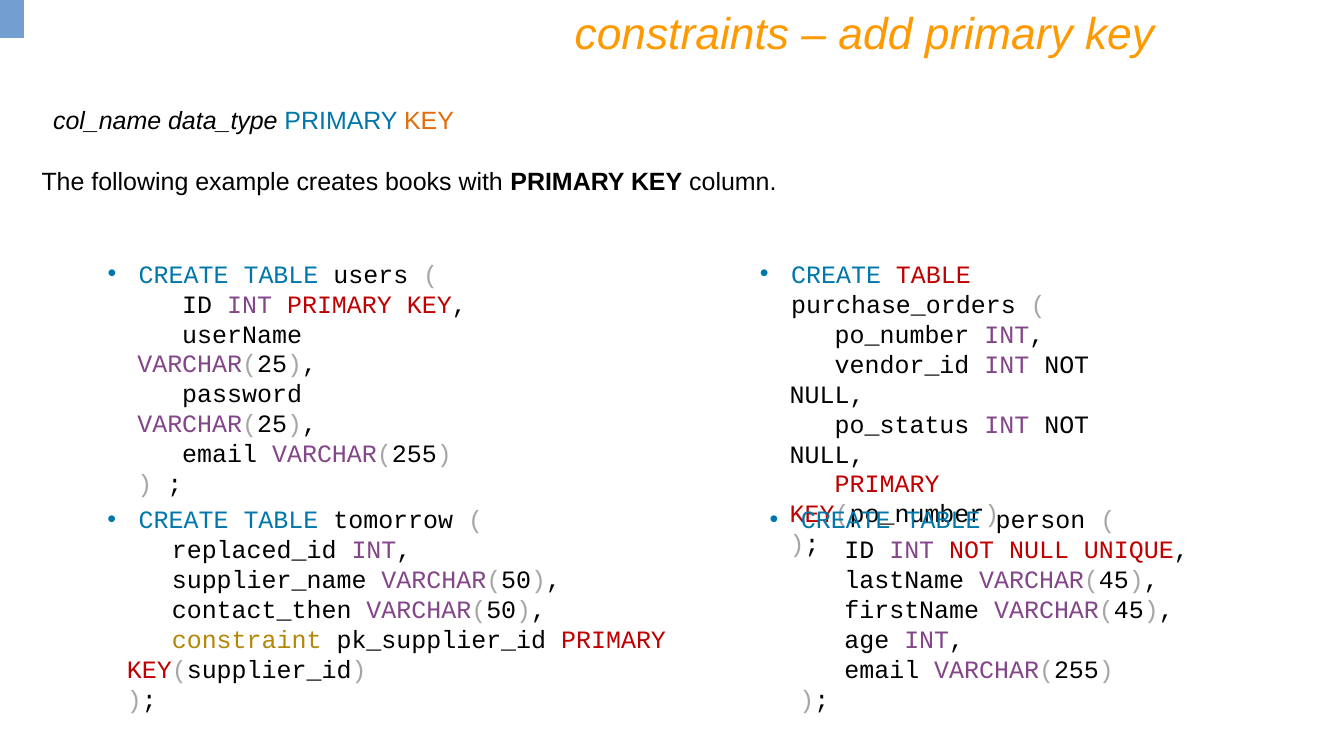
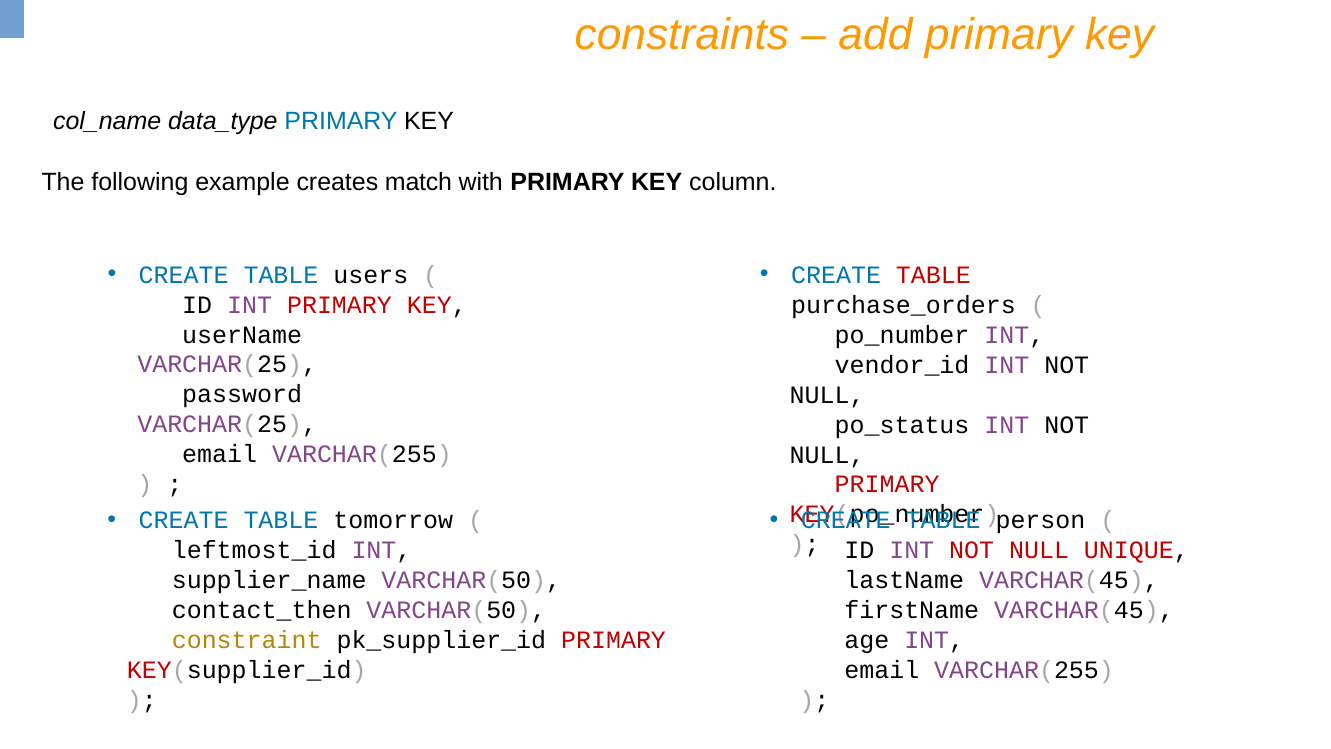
KEY at (429, 121) colour: orange -> black
books: books -> match
replaced_id: replaced_id -> leftmost_id
